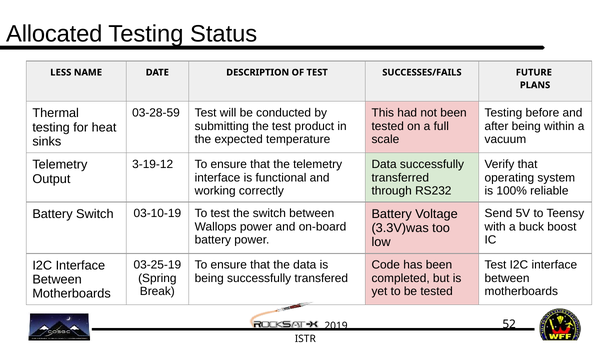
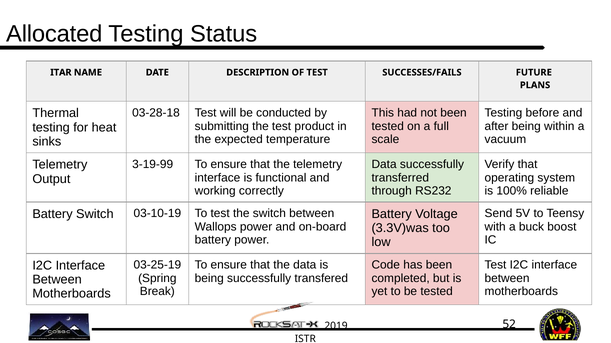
LESS: LESS -> ITAR
03-28-59: 03-28-59 -> 03-28-18
3-19-12: 3-19-12 -> 3-19-99
